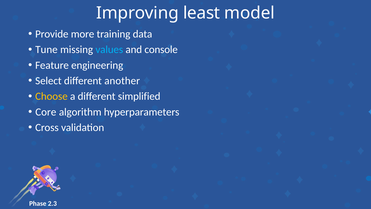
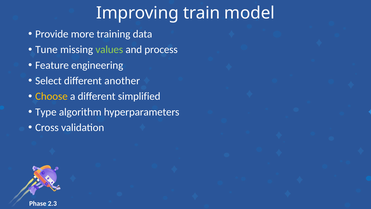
least: least -> train
values colour: light blue -> light green
console: console -> process
Core: Core -> Type
